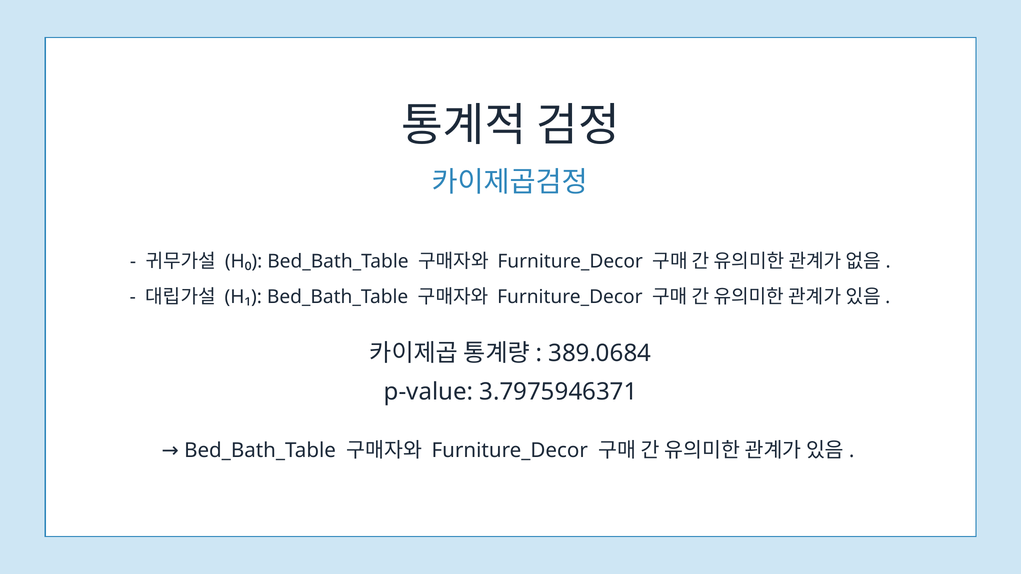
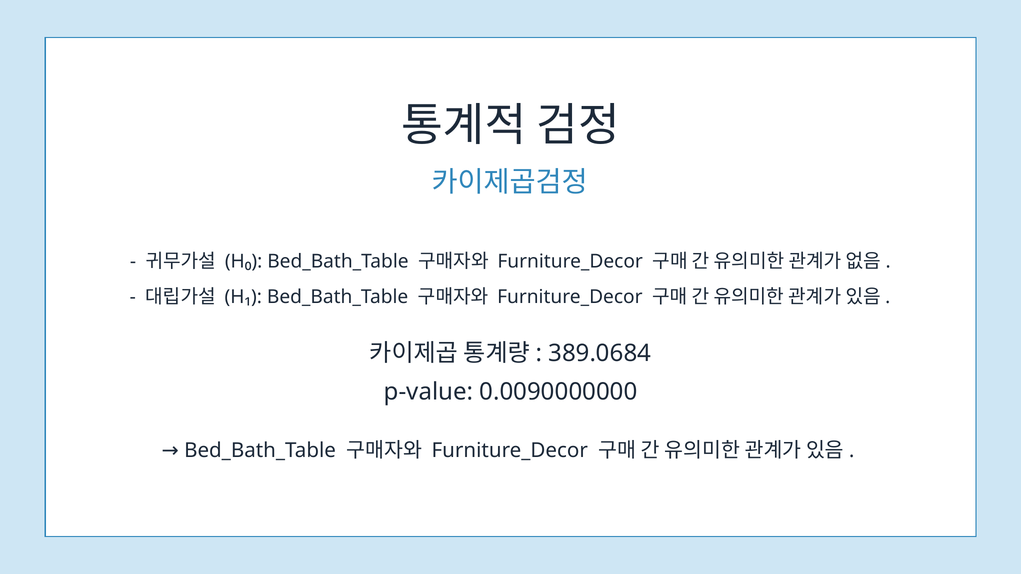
3.7975946371: 3.7975946371 -> 0.0090000000
